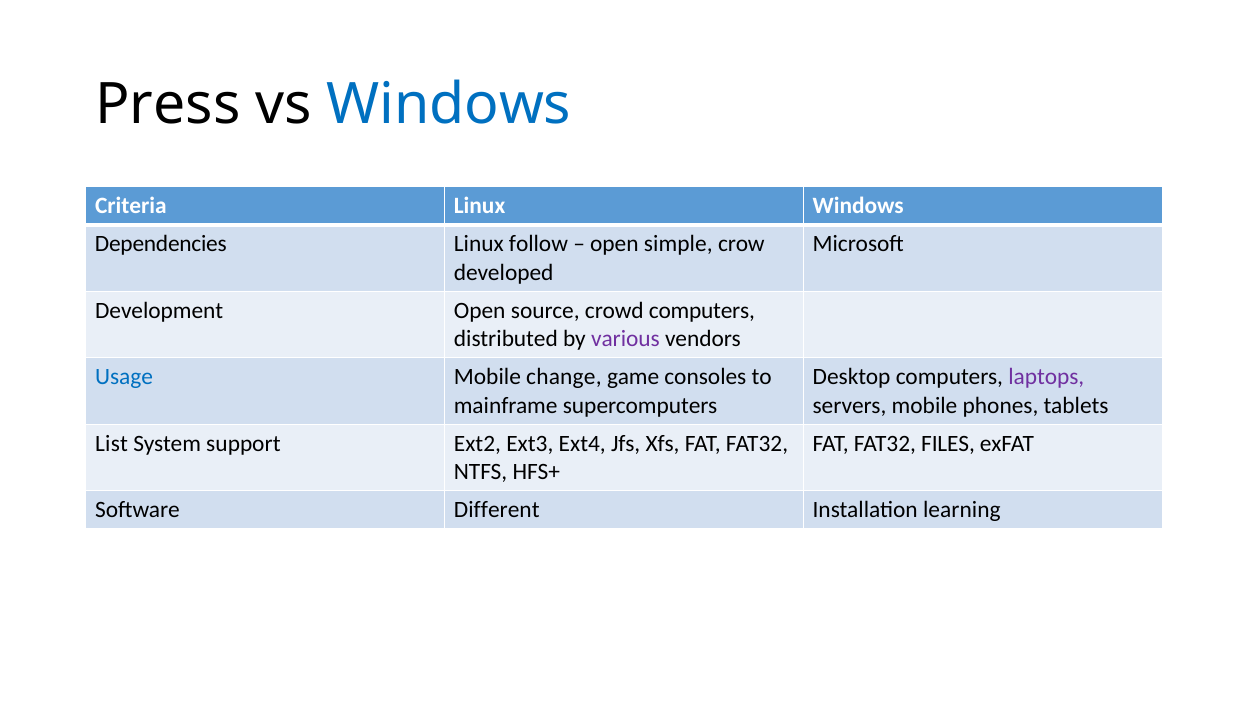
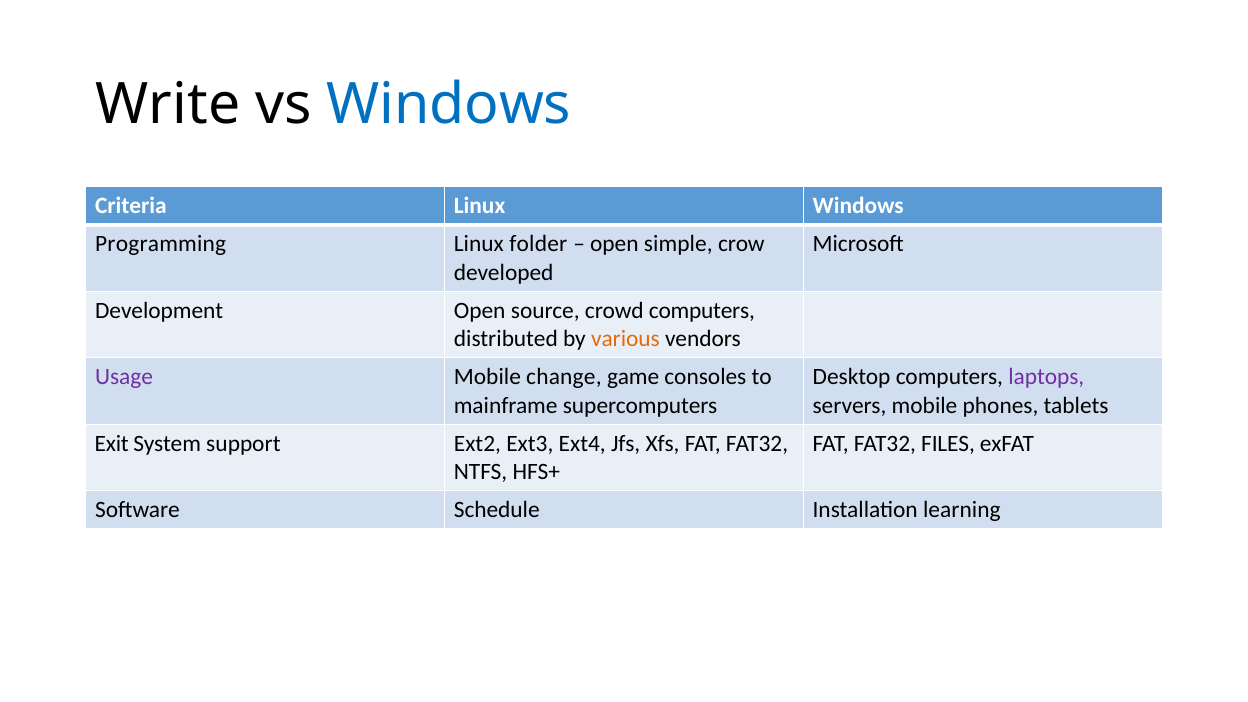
Press: Press -> Write
Dependencies: Dependencies -> Programming
follow: follow -> folder
various colour: purple -> orange
Usage colour: blue -> purple
List: List -> Exit
Different: Different -> Schedule
